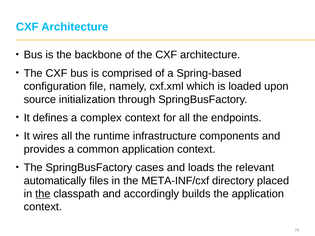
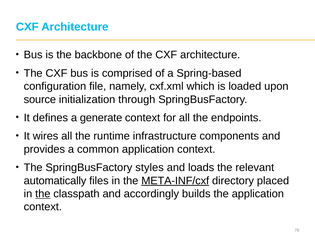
complex: complex -> generate
cases: cases -> styles
META-INF/cxf underline: none -> present
